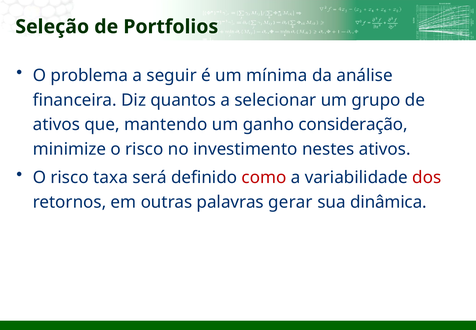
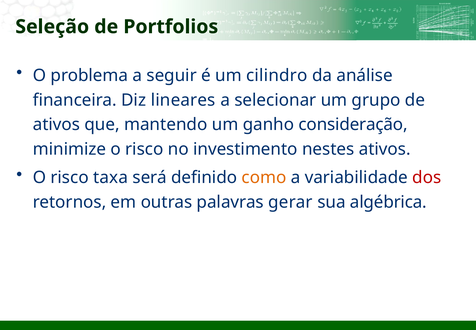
mínima: mínima -> cilindro
quantos: quantos -> lineares
como colour: red -> orange
dinâmica: dinâmica -> algébrica
